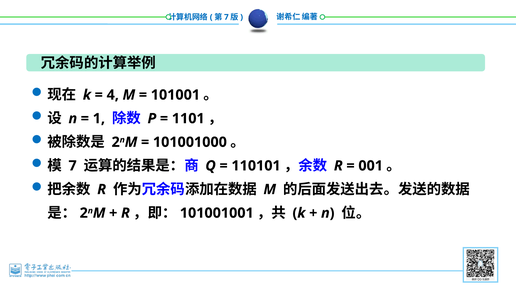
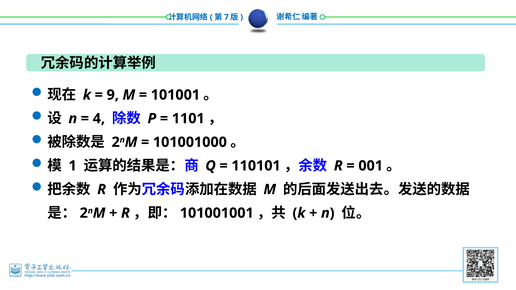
4: 4 -> 9
1: 1 -> 4
7 at (73, 166): 7 -> 1
